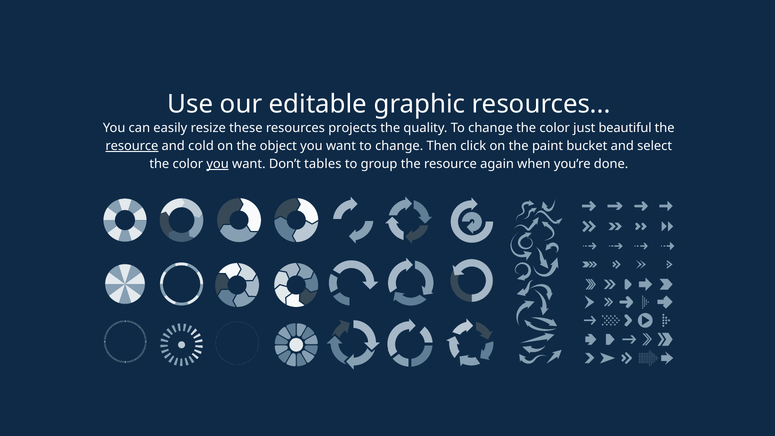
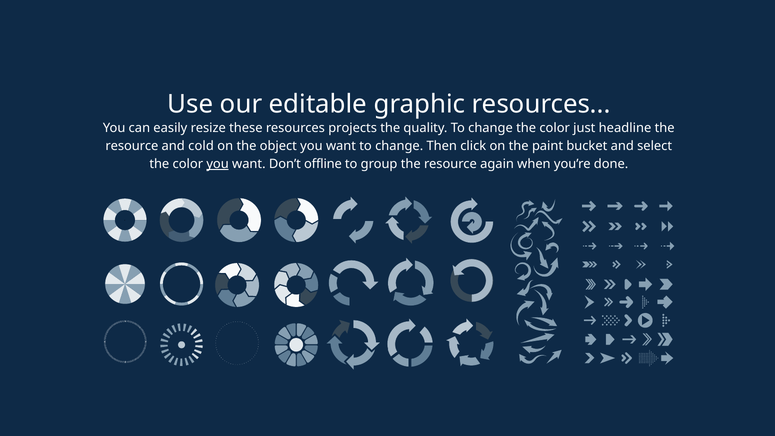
beautiful: beautiful -> headline
resource at (132, 146) underline: present -> none
tables: tables -> offline
